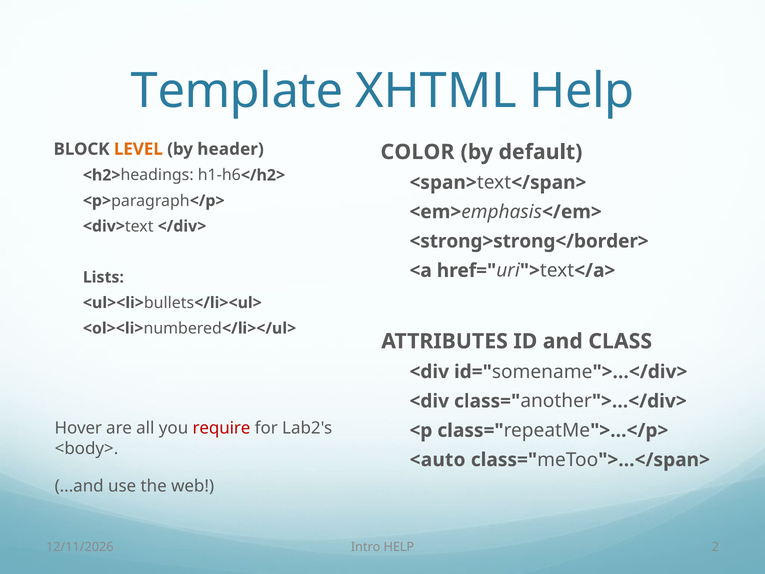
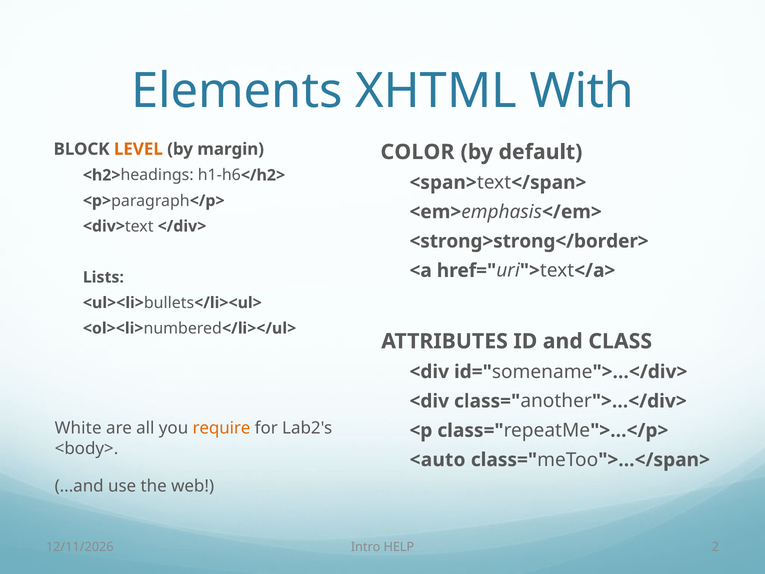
Template: Template -> Elements
XHTML Help: Help -> With
header: header -> margin
Hover: Hover -> White
require colour: red -> orange
